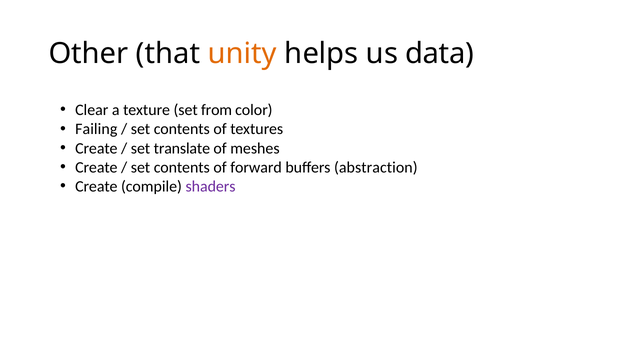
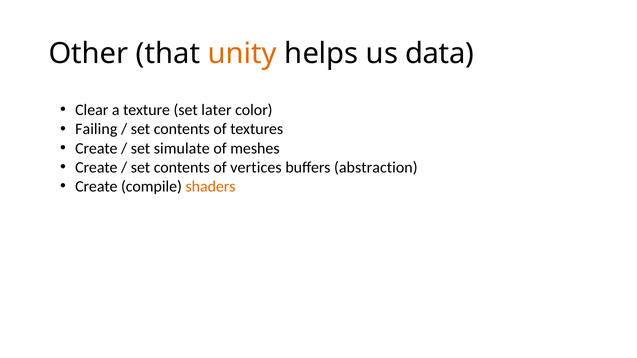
from: from -> later
translate: translate -> simulate
forward: forward -> vertices
shaders colour: purple -> orange
